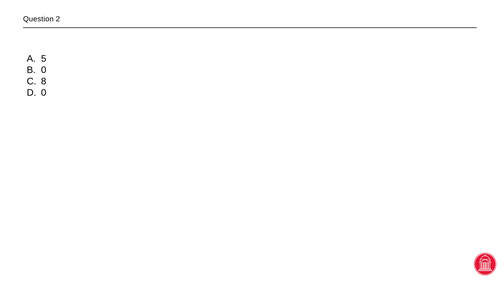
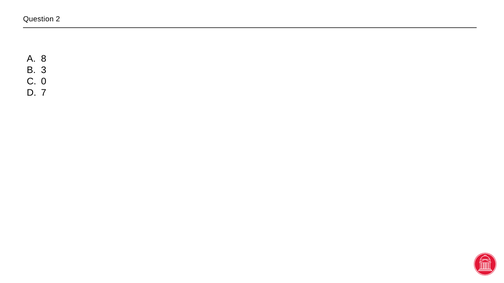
5: 5 -> 8
0 at (44, 70): 0 -> 3
8: 8 -> 0
0 at (44, 93): 0 -> 7
